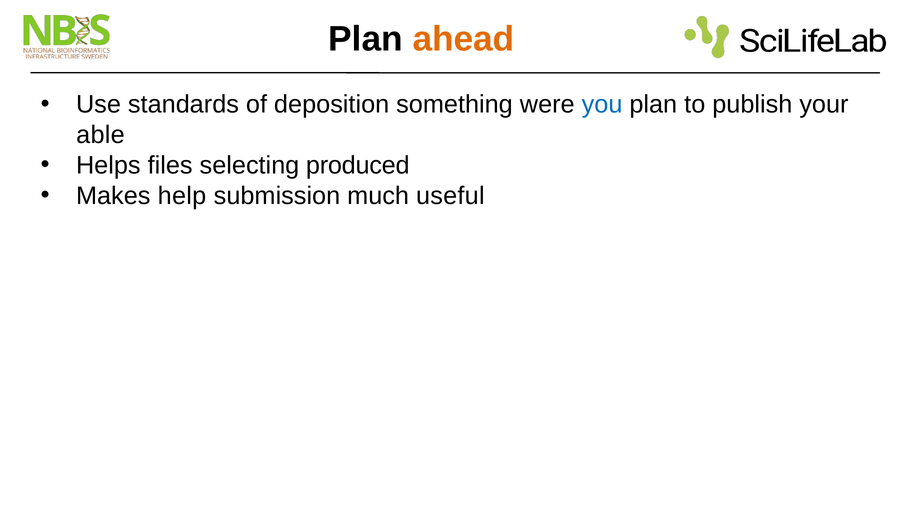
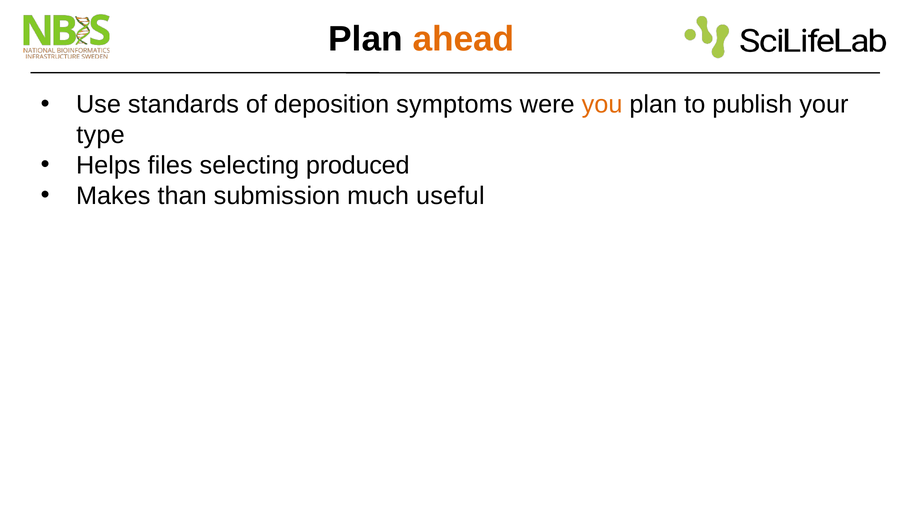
something: something -> symptoms
you colour: blue -> orange
able: able -> type
help: help -> than
